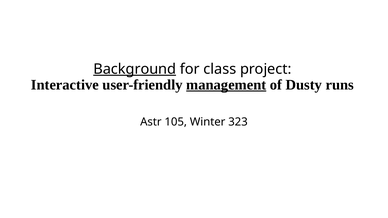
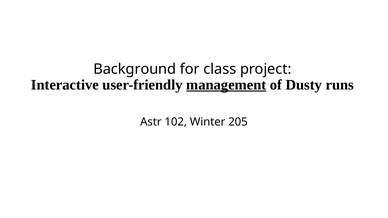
Background underline: present -> none
105: 105 -> 102
323: 323 -> 205
